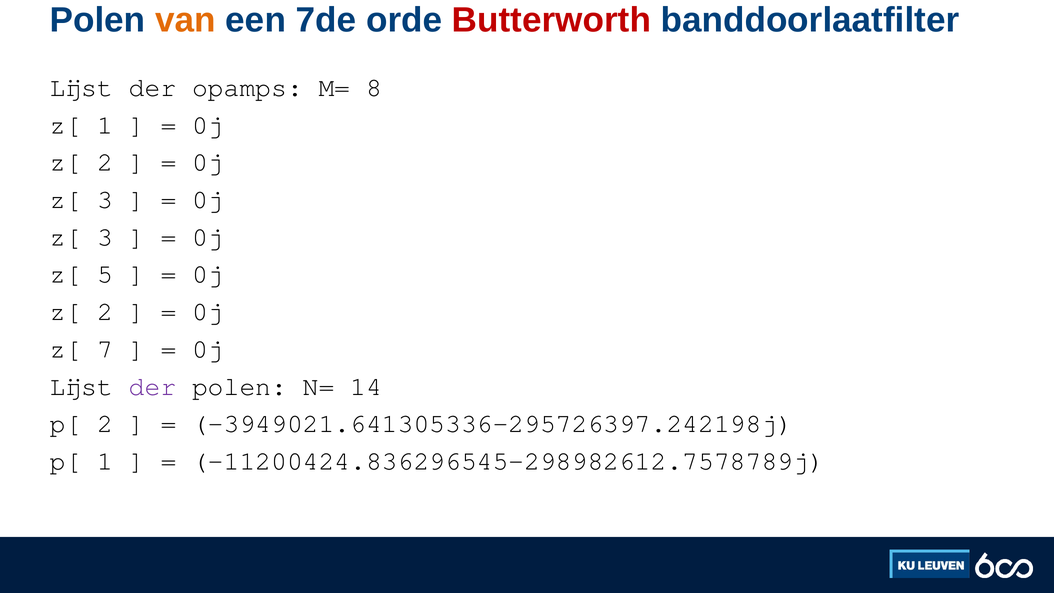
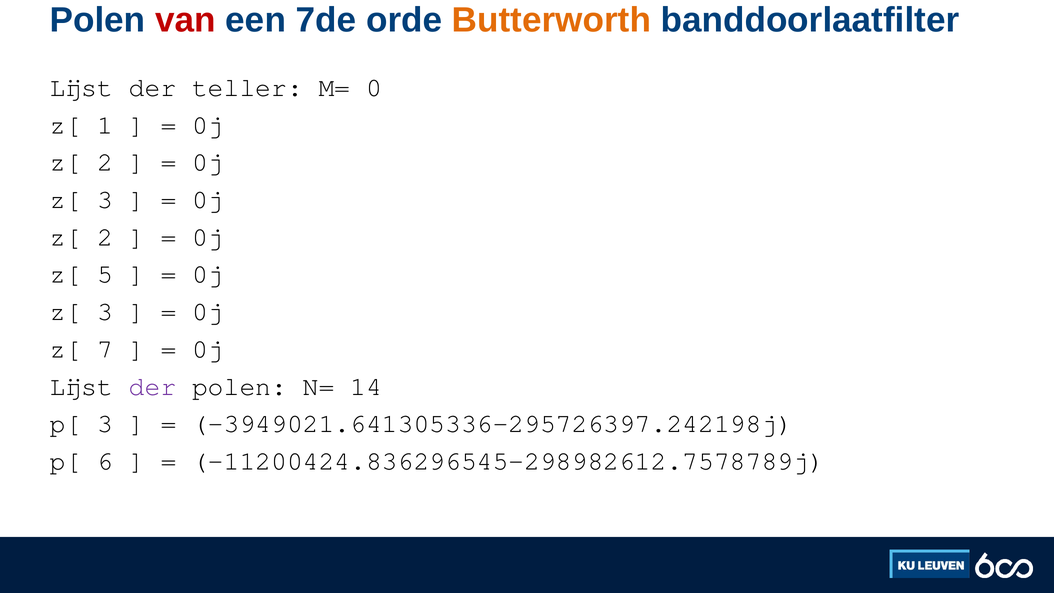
van colour: orange -> red
Butterworth colour: red -> orange
opamps: opamps -> teller
8: 8 -> 0
3 at (105, 237): 3 -> 2
2 at (105, 312): 2 -> 3
p[ 2: 2 -> 3
p[ 1: 1 -> 6
